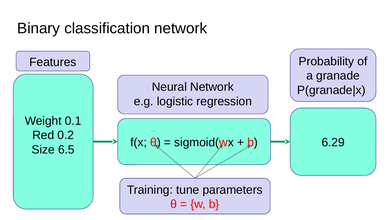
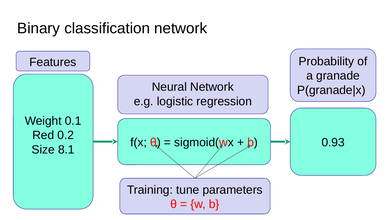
6.29: 6.29 -> 0.93
6.5: 6.5 -> 8.1
